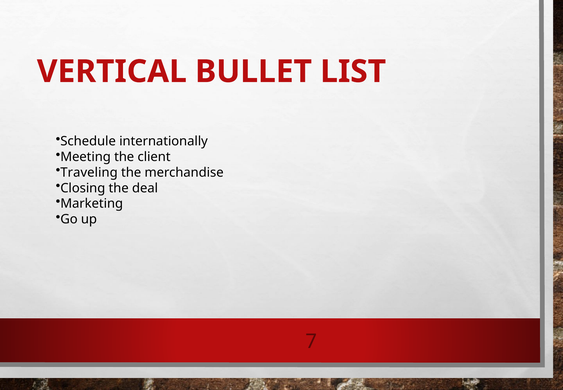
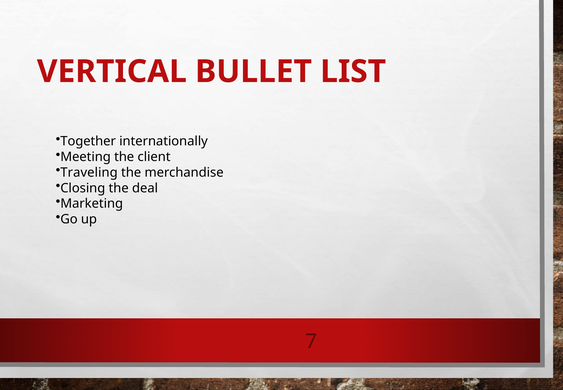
Schedule: Schedule -> Together
